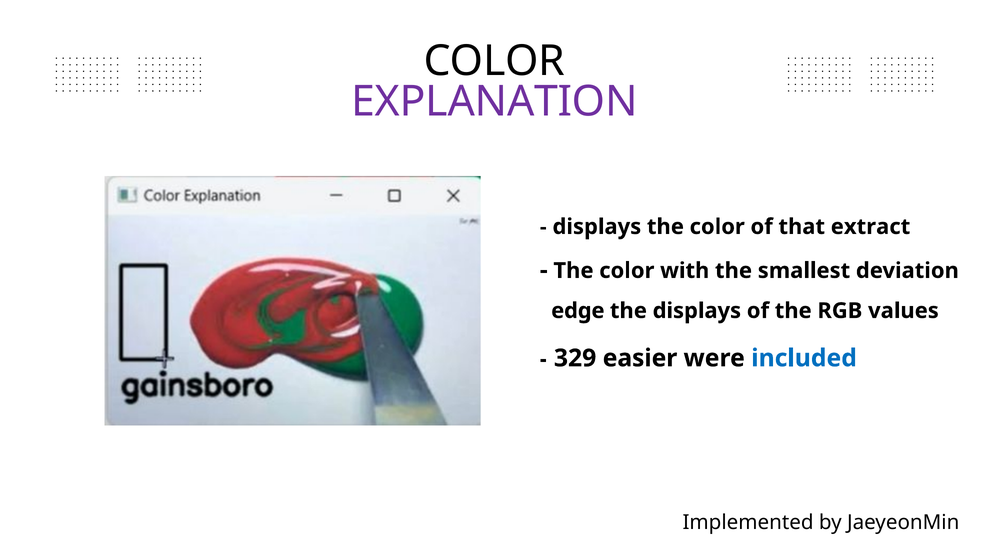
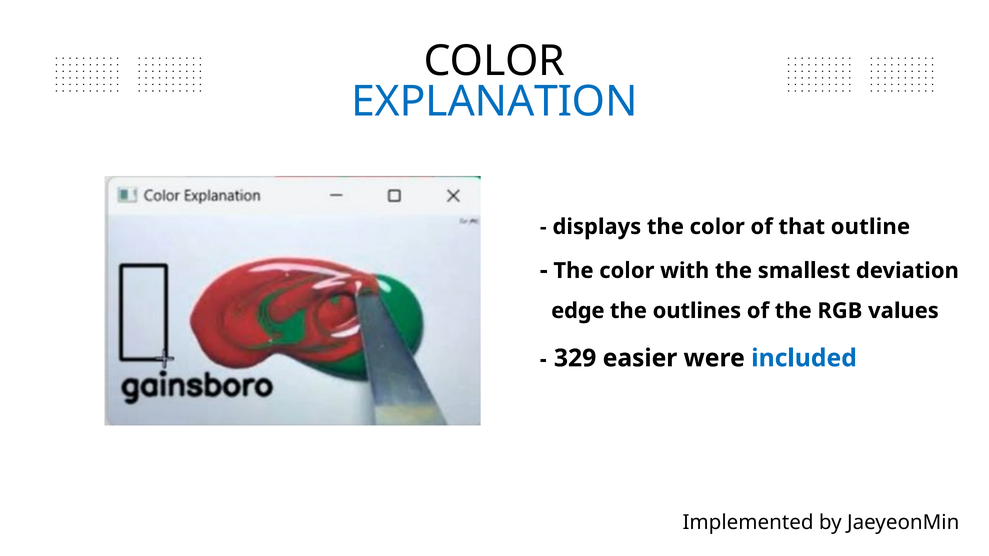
EXPLANATION colour: purple -> blue
extract: extract -> outline
the displays: displays -> outlines
